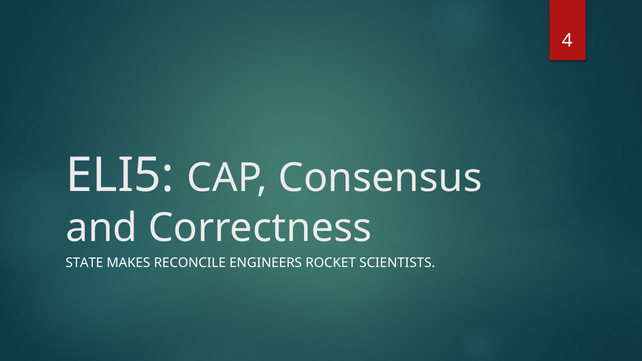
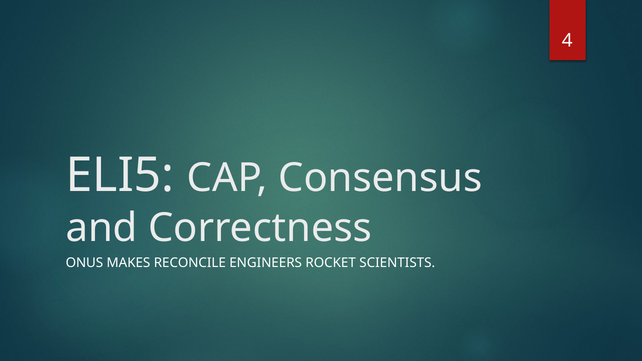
STATE: STATE -> ONUS
